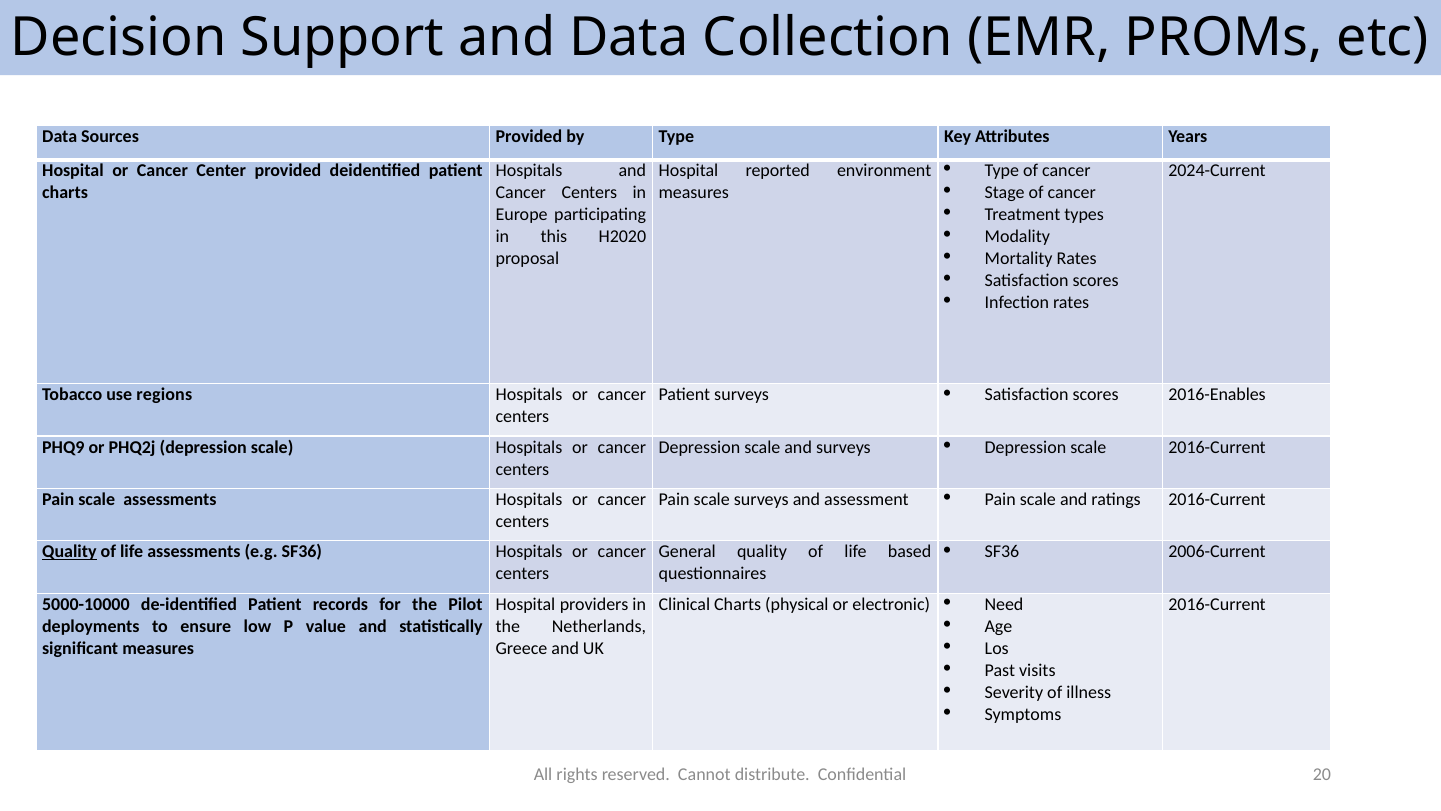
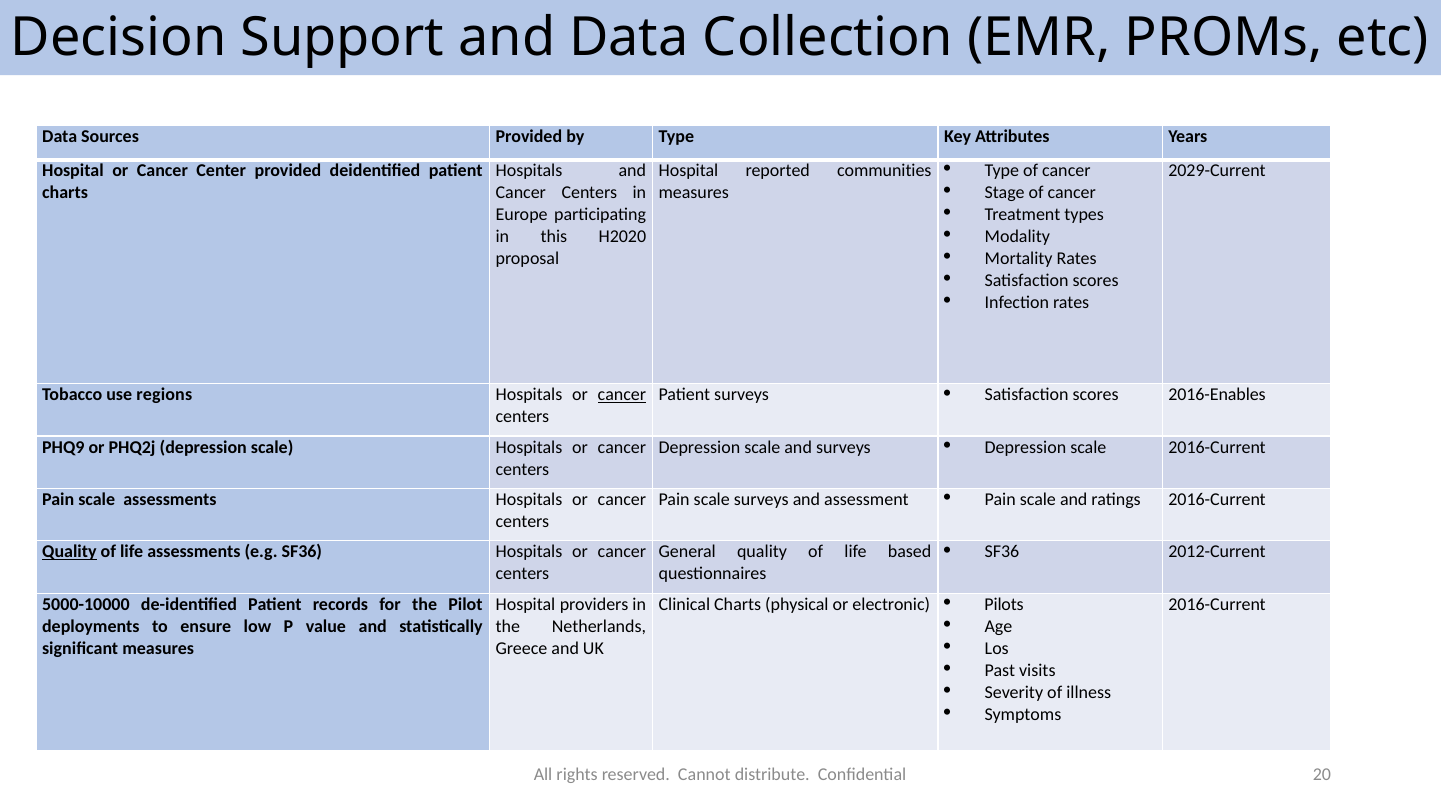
environment: environment -> communities
2024-Current: 2024-Current -> 2029-Current
cancer at (622, 395) underline: none -> present
2006-Current: 2006-Current -> 2012-Current
Need: Need -> Pilots
